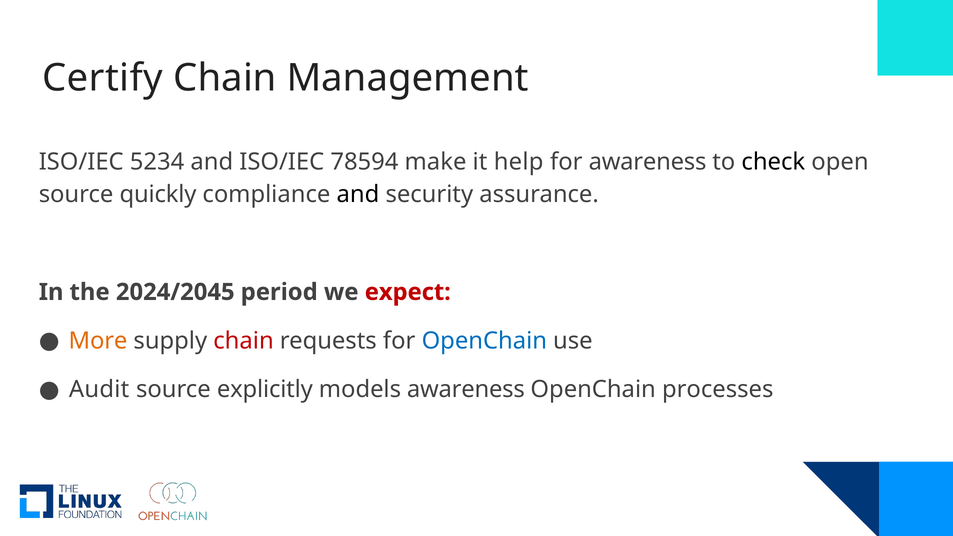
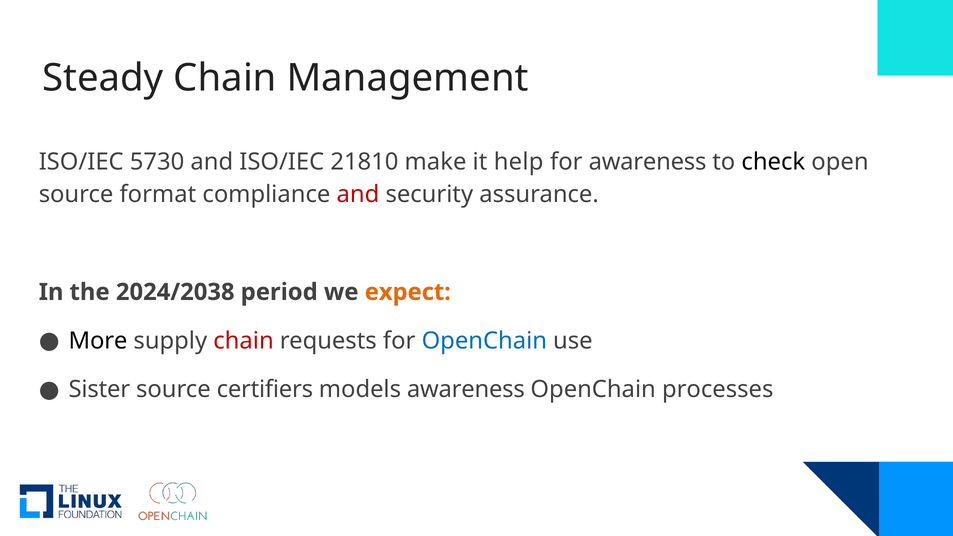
Certify: Certify -> Steady
5234: 5234 -> 5730
78594: 78594 -> 21810
quickly: quickly -> format
and at (358, 195) colour: black -> red
2024/2045: 2024/2045 -> 2024/2038
expect colour: red -> orange
More colour: orange -> black
Audit: Audit -> Sister
explicitly: explicitly -> certifiers
